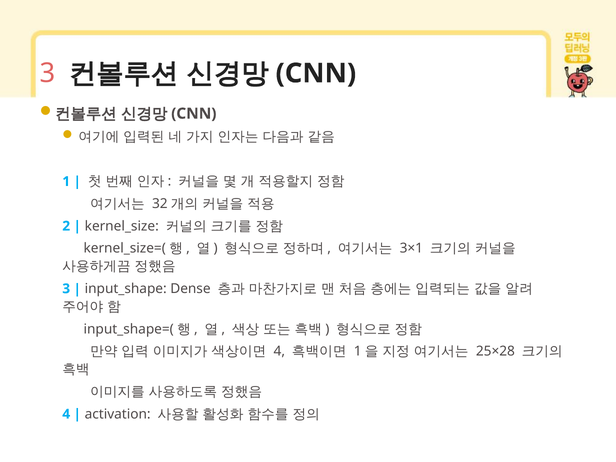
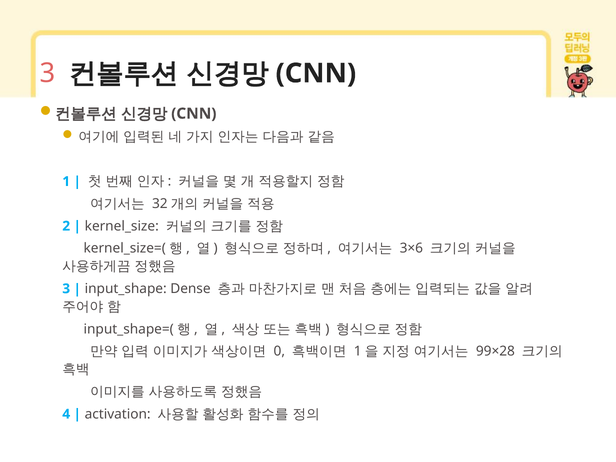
3×1: 3×1 -> 3×6
4 at (279, 351): 4 -> 0
25×28: 25×28 -> 99×28
